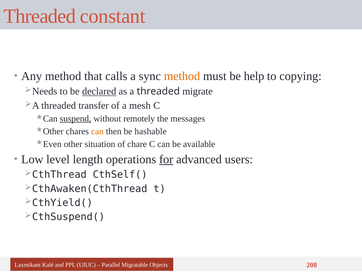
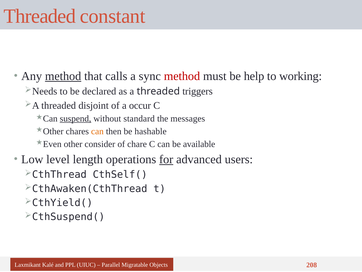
method at (63, 76) underline: none -> present
method at (182, 76) colour: orange -> red
copying: copying -> working
declared underline: present -> none
migrate: migrate -> triggers
transfer: transfer -> disjoint
mesh: mesh -> occur
remotely: remotely -> standard
situation: situation -> consider
